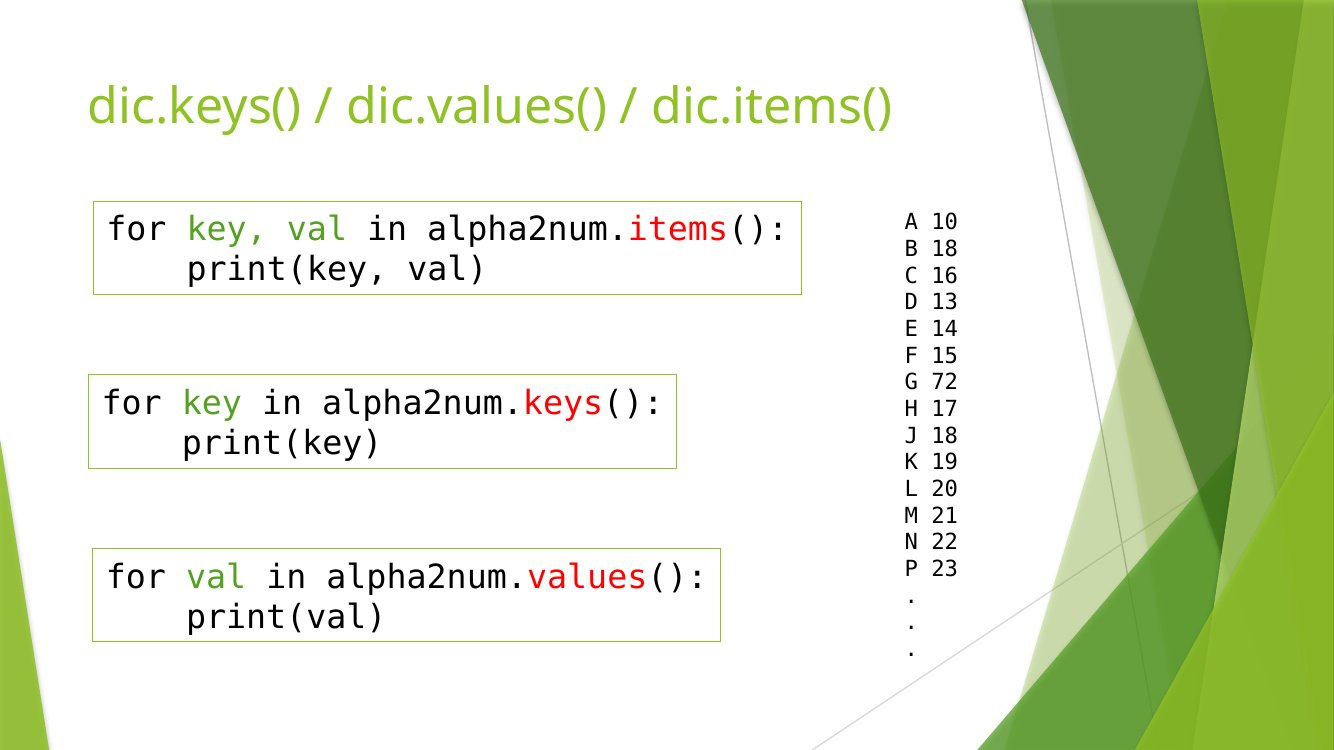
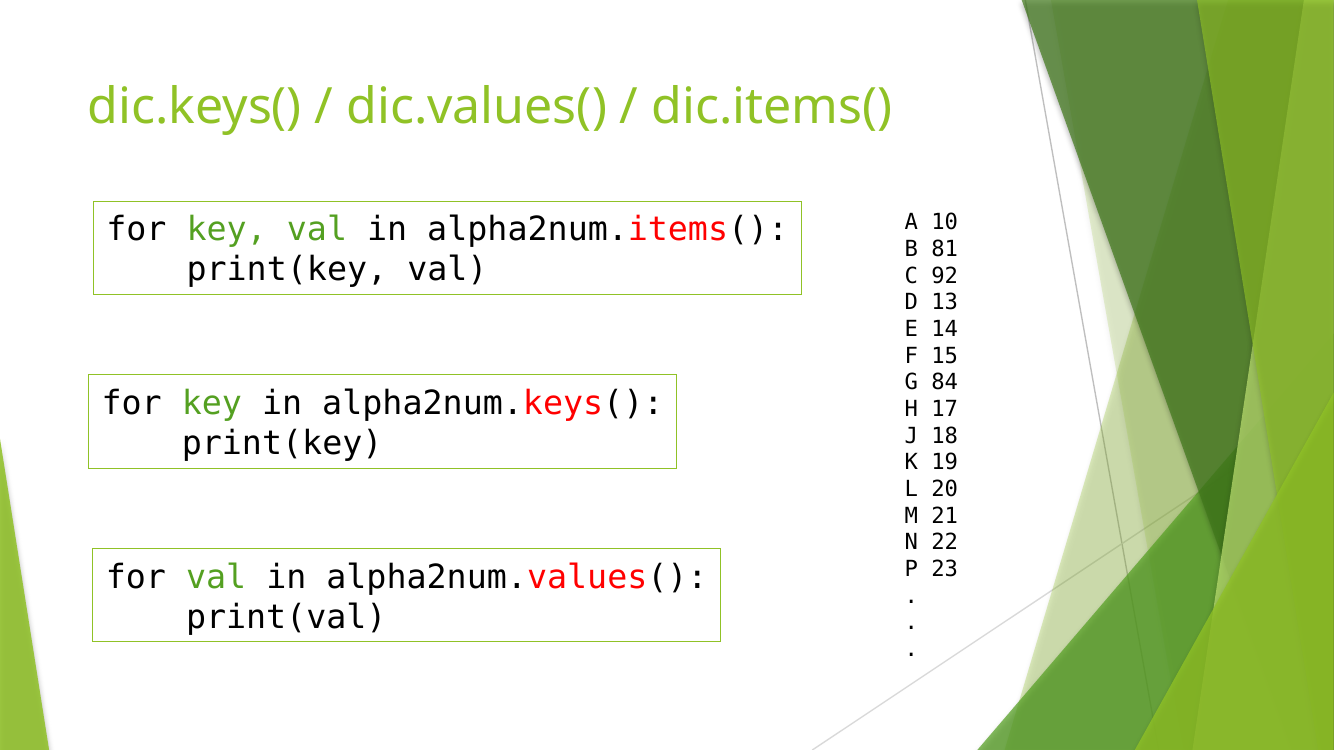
B 18: 18 -> 81
16: 16 -> 92
72: 72 -> 84
